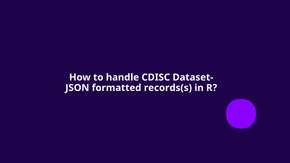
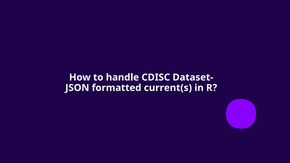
records(s: records(s -> current(s
